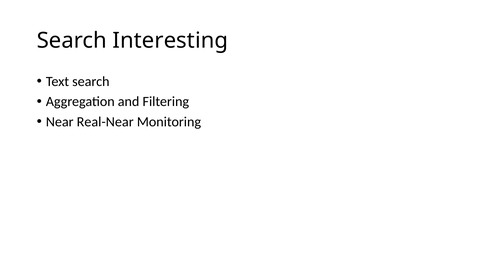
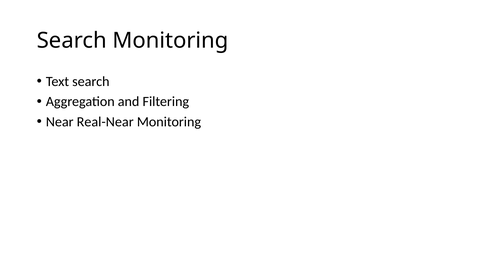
Search Interesting: Interesting -> Monitoring
